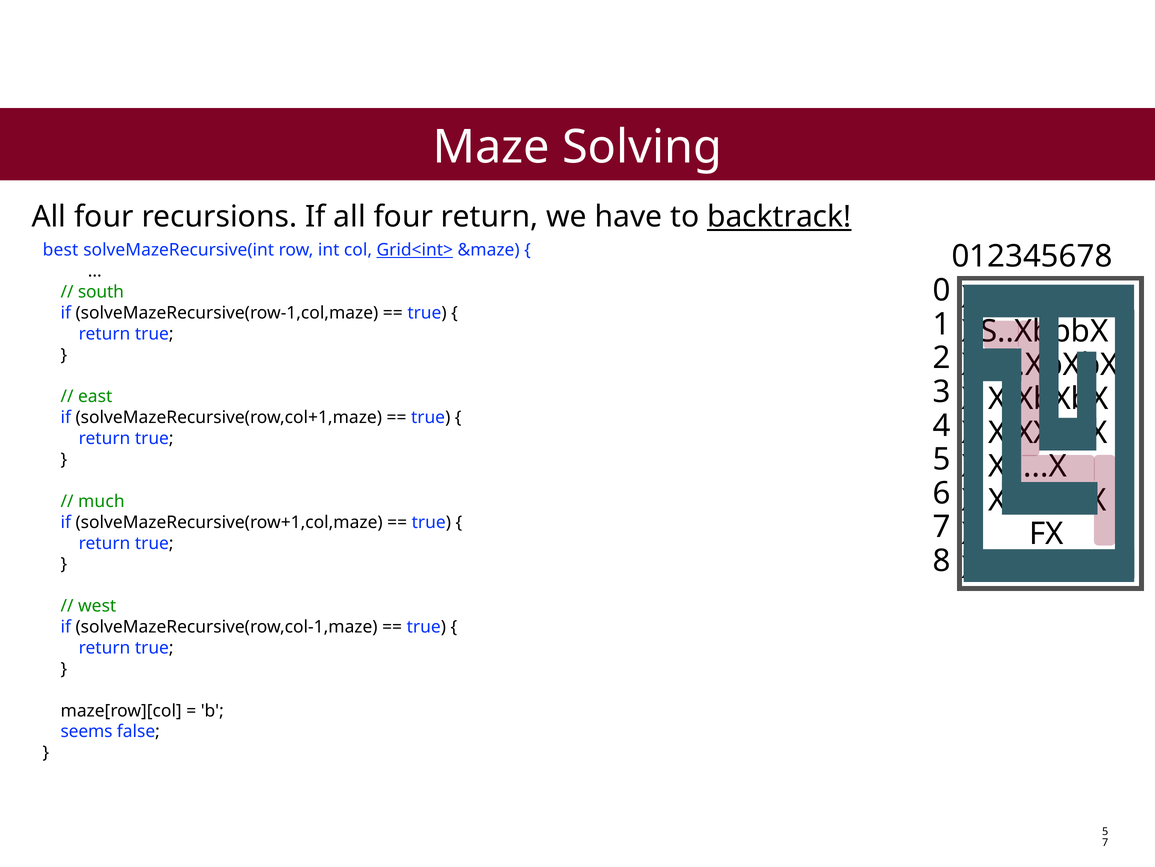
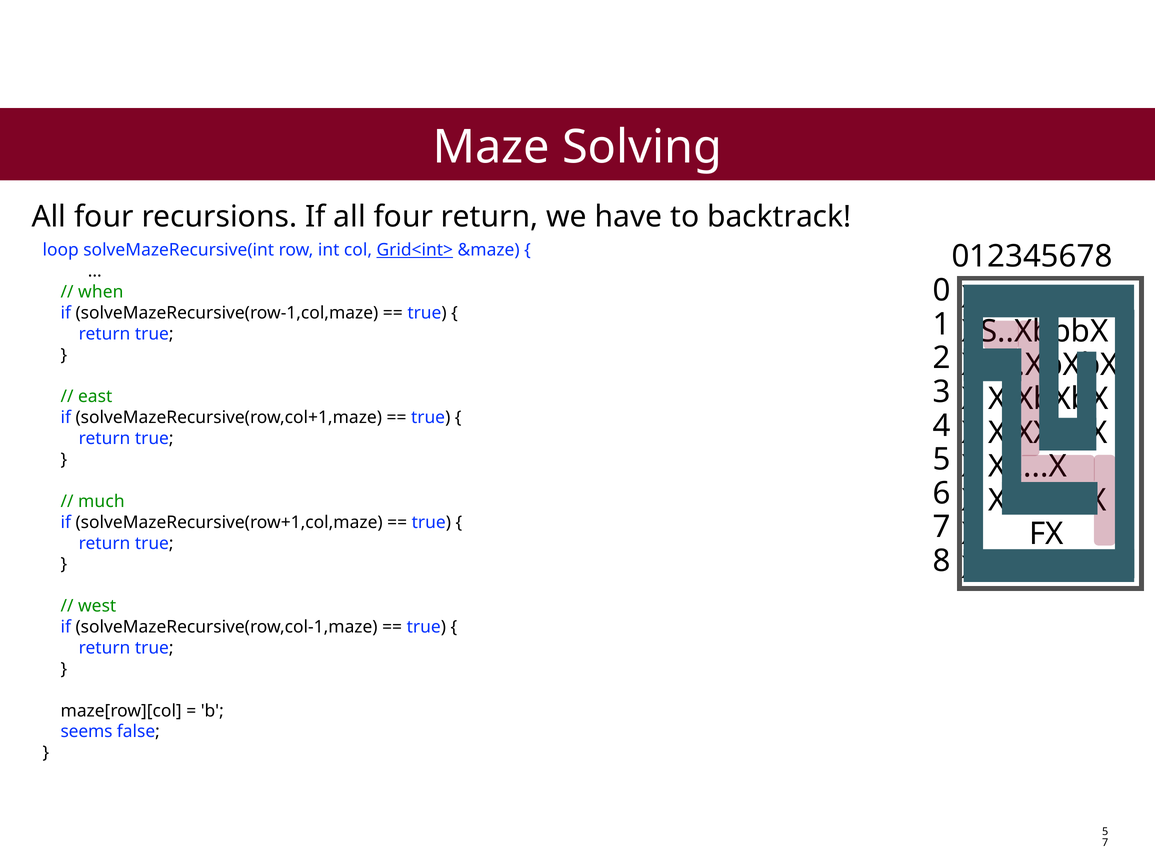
backtrack underline: present -> none
best: best -> loop
south: south -> when
